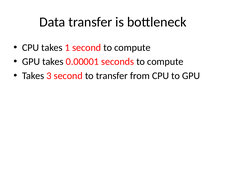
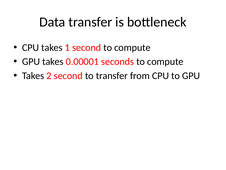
3: 3 -> 2
